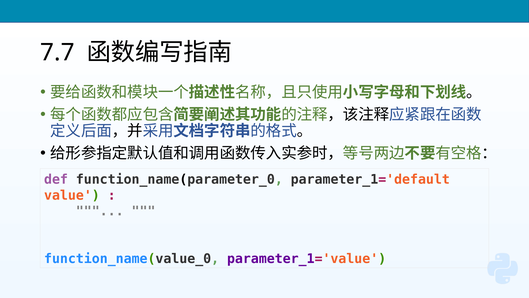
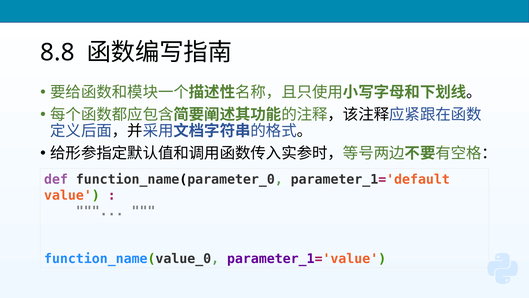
7.7: 7.7 -> 8.8
